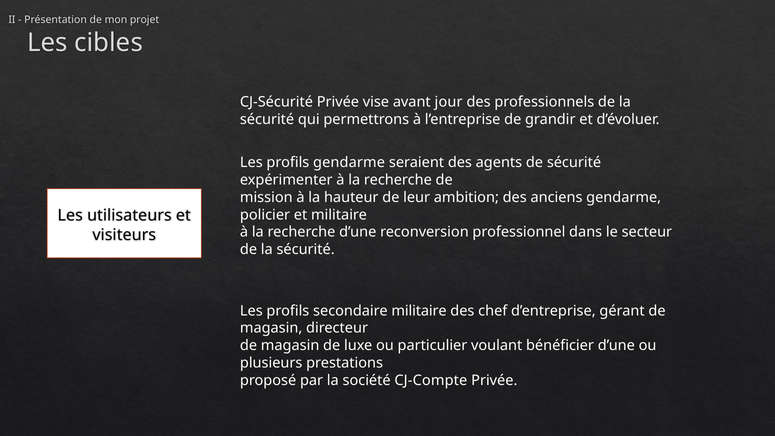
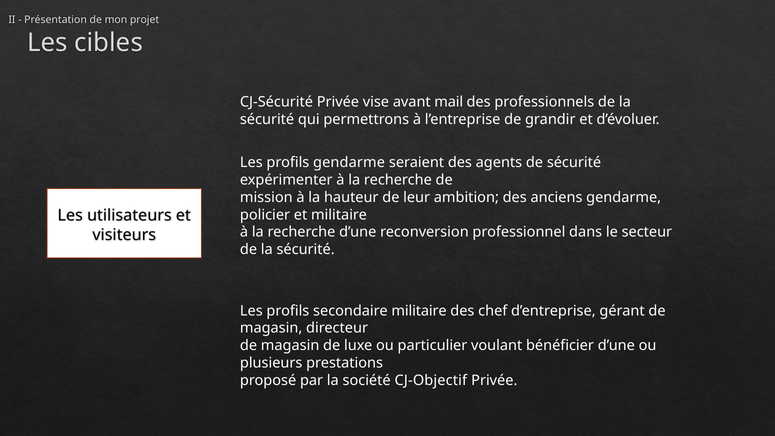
jour: jour -> mail
CJ-Compte: CJ-Compte -> CJ-Objectif
